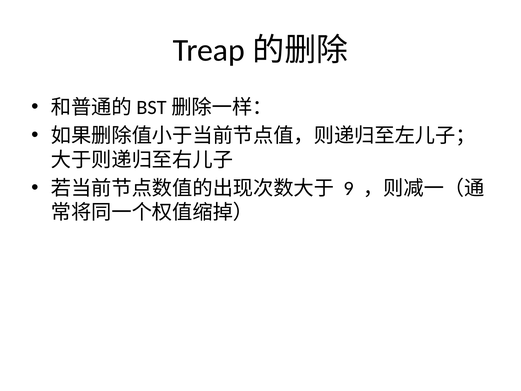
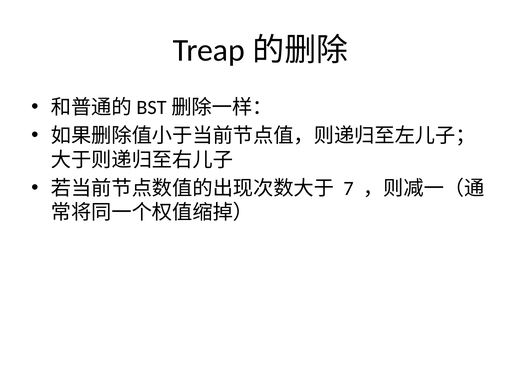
9: 9 -> 7
